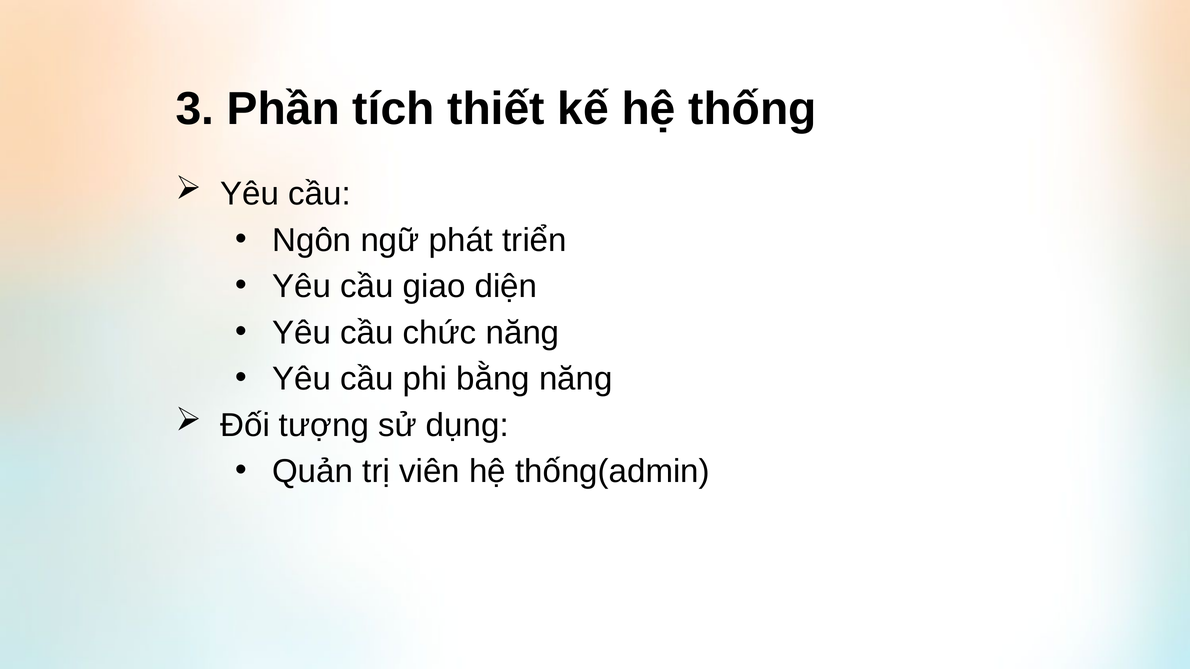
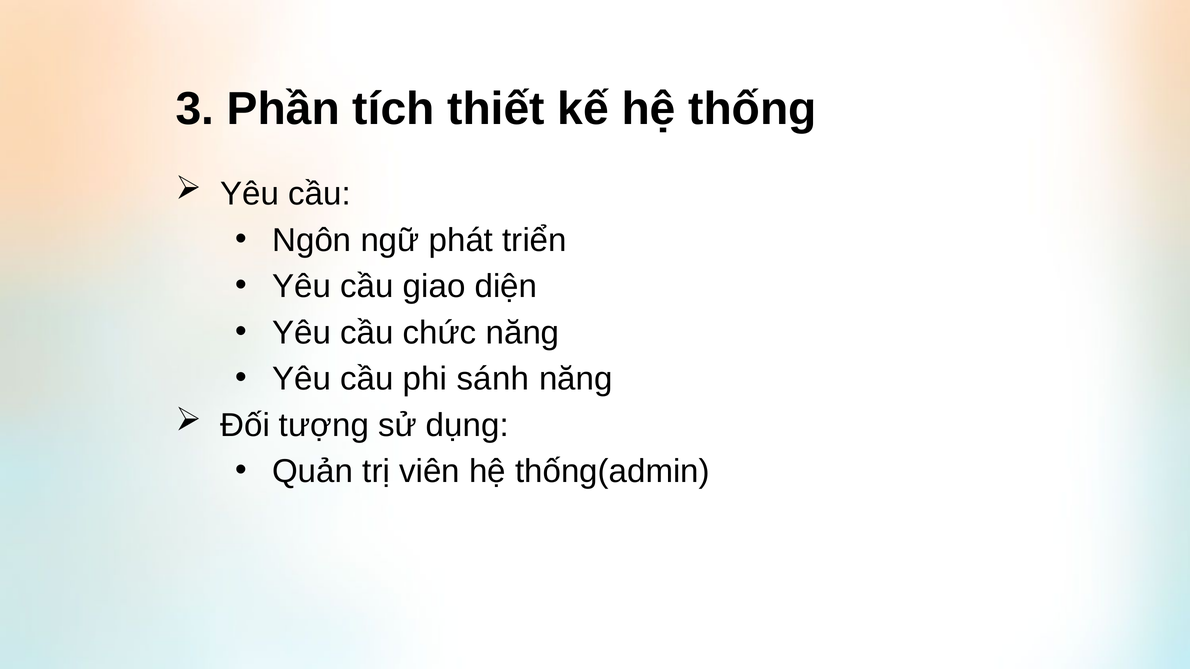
bằng: bằng -> sánh
